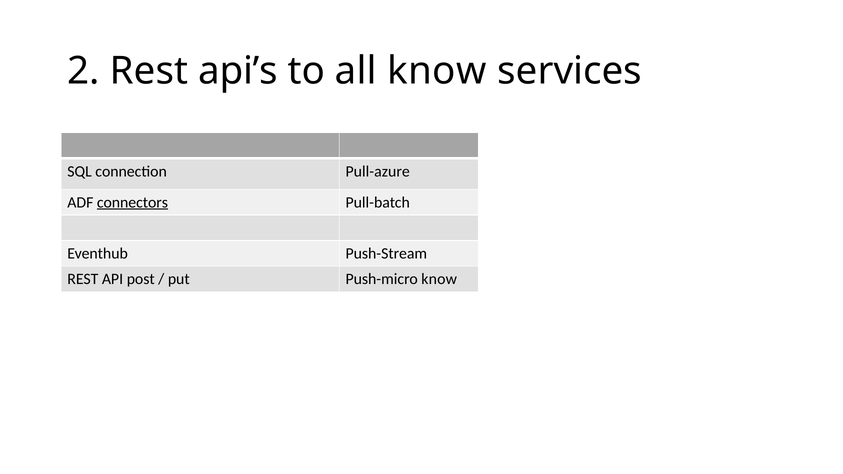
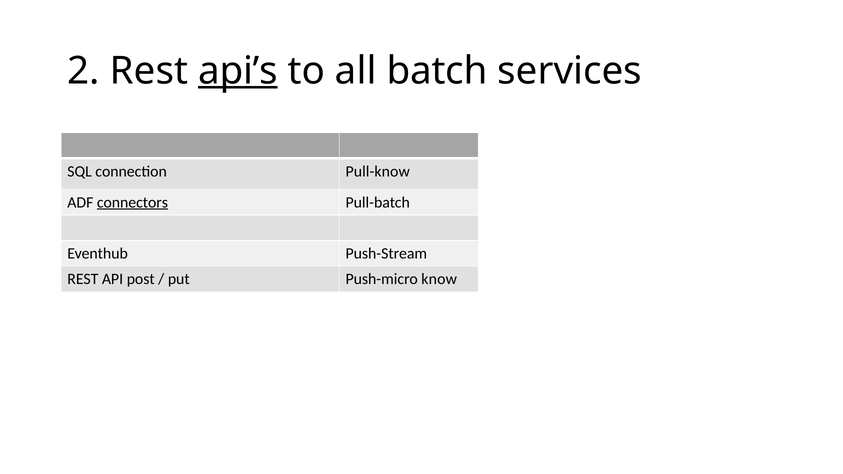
api’s underline: none -> present
all know: know -> batch
Pull-azure: Pull-azure -> Pull-know
